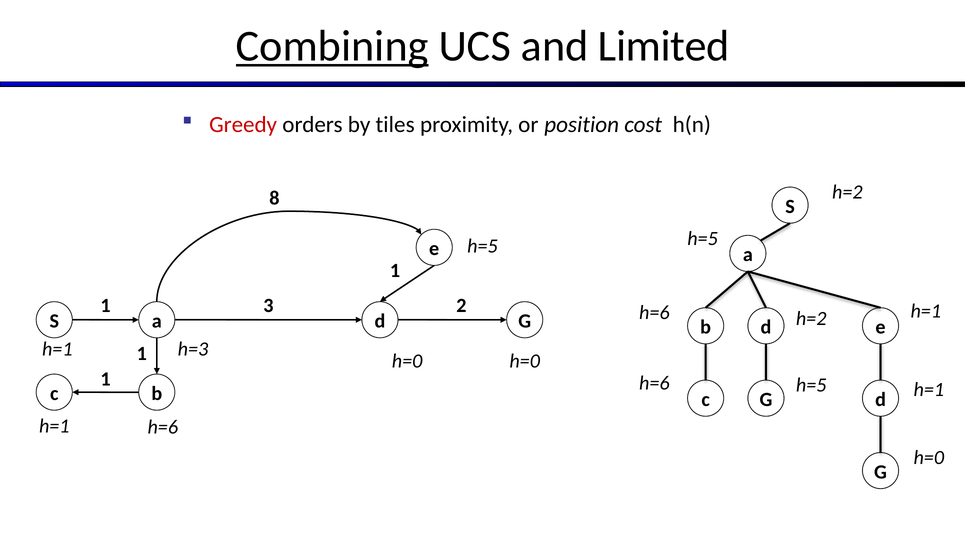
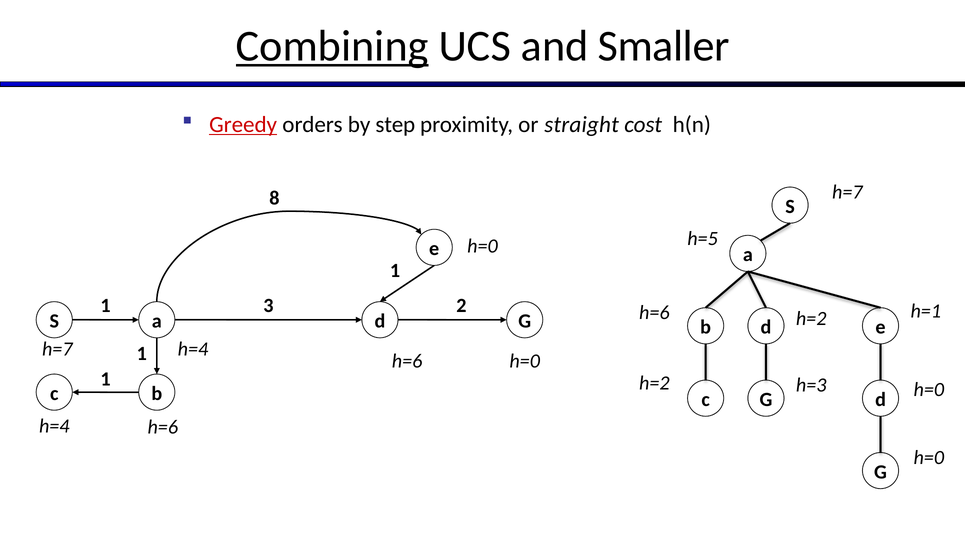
Limited: Limited -> Smaller
Greedy underline: none -> present
tiles: tiles -> step
position: position -> straight
h=2 at (847, 192): h=2 -> h=7
e h=5: h=5 -> h=0
h=1 at (57, 349): h=1 -> h=7
h=3 at (193, 349): h=3 -> h=4
h=0 at (407, 361): h=0 -> h=6
h=6 at (654, 383): h=6 -> h=2
h=5 at (811, 385): h=5 -> h=3
h=1 at (929, 389): h=1 -> h=0
h=1 at (54, 426): h=1 -> h=4
